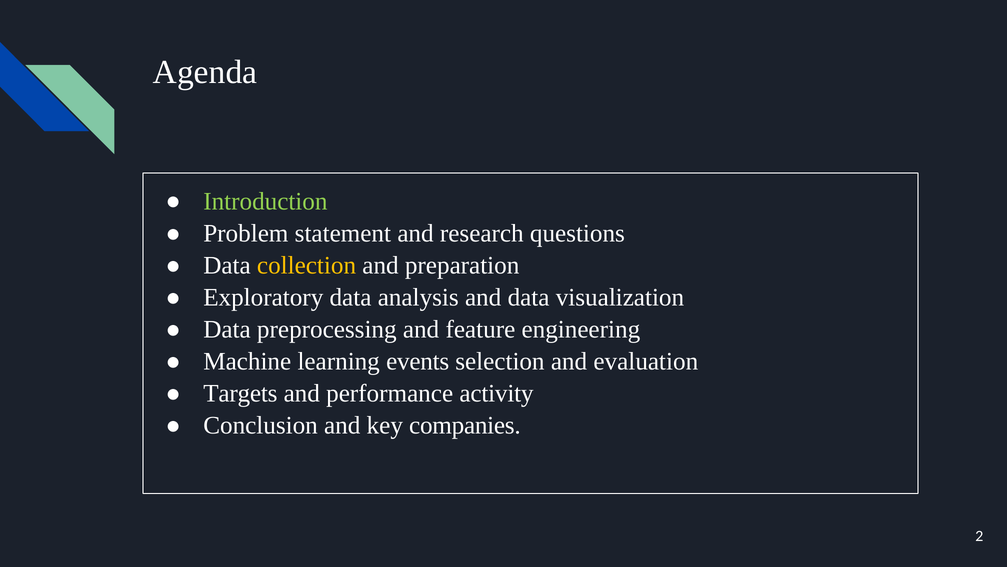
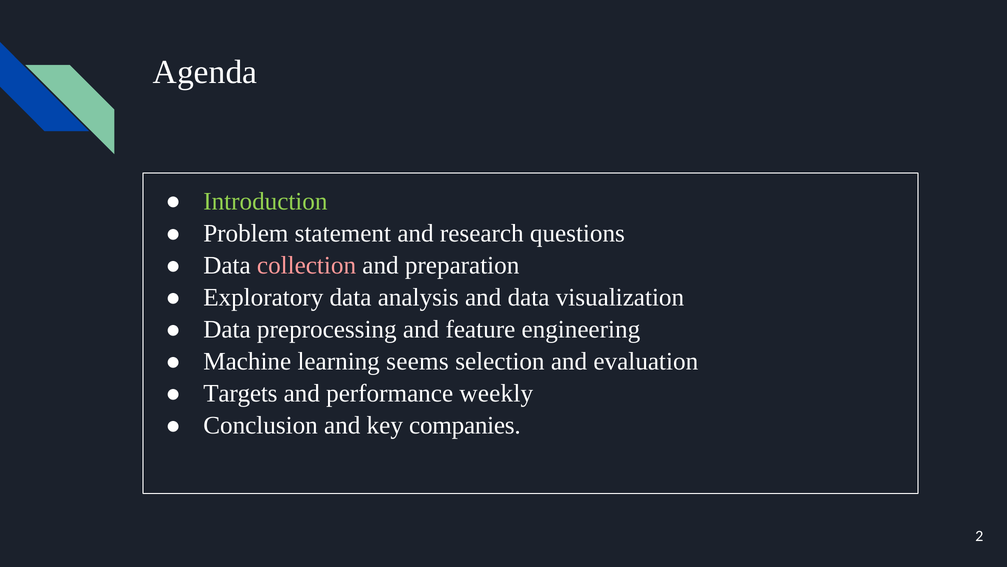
collection colour: yellow -> pink
events: events -> seems
activity: activity -> weekly
